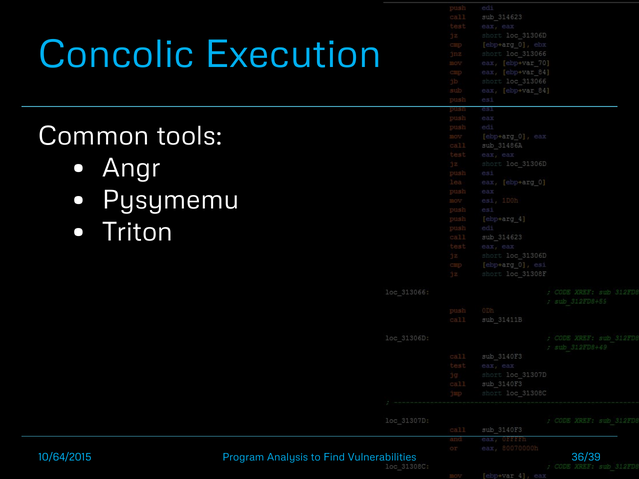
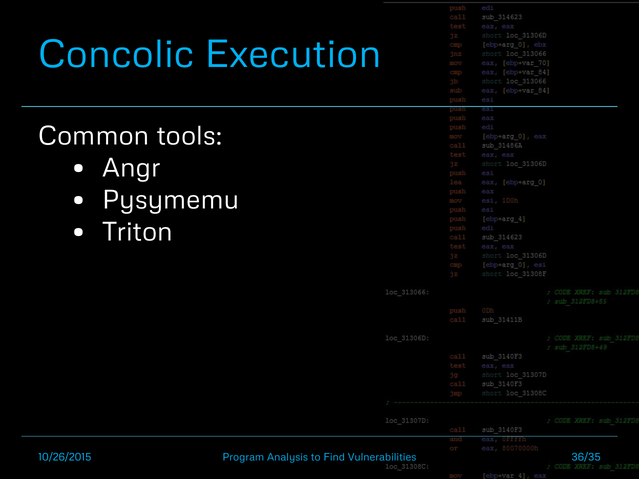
10/64/2015: 10/64/2015 -> 10/26/2015
36/39: 36/39 -> 36/35
